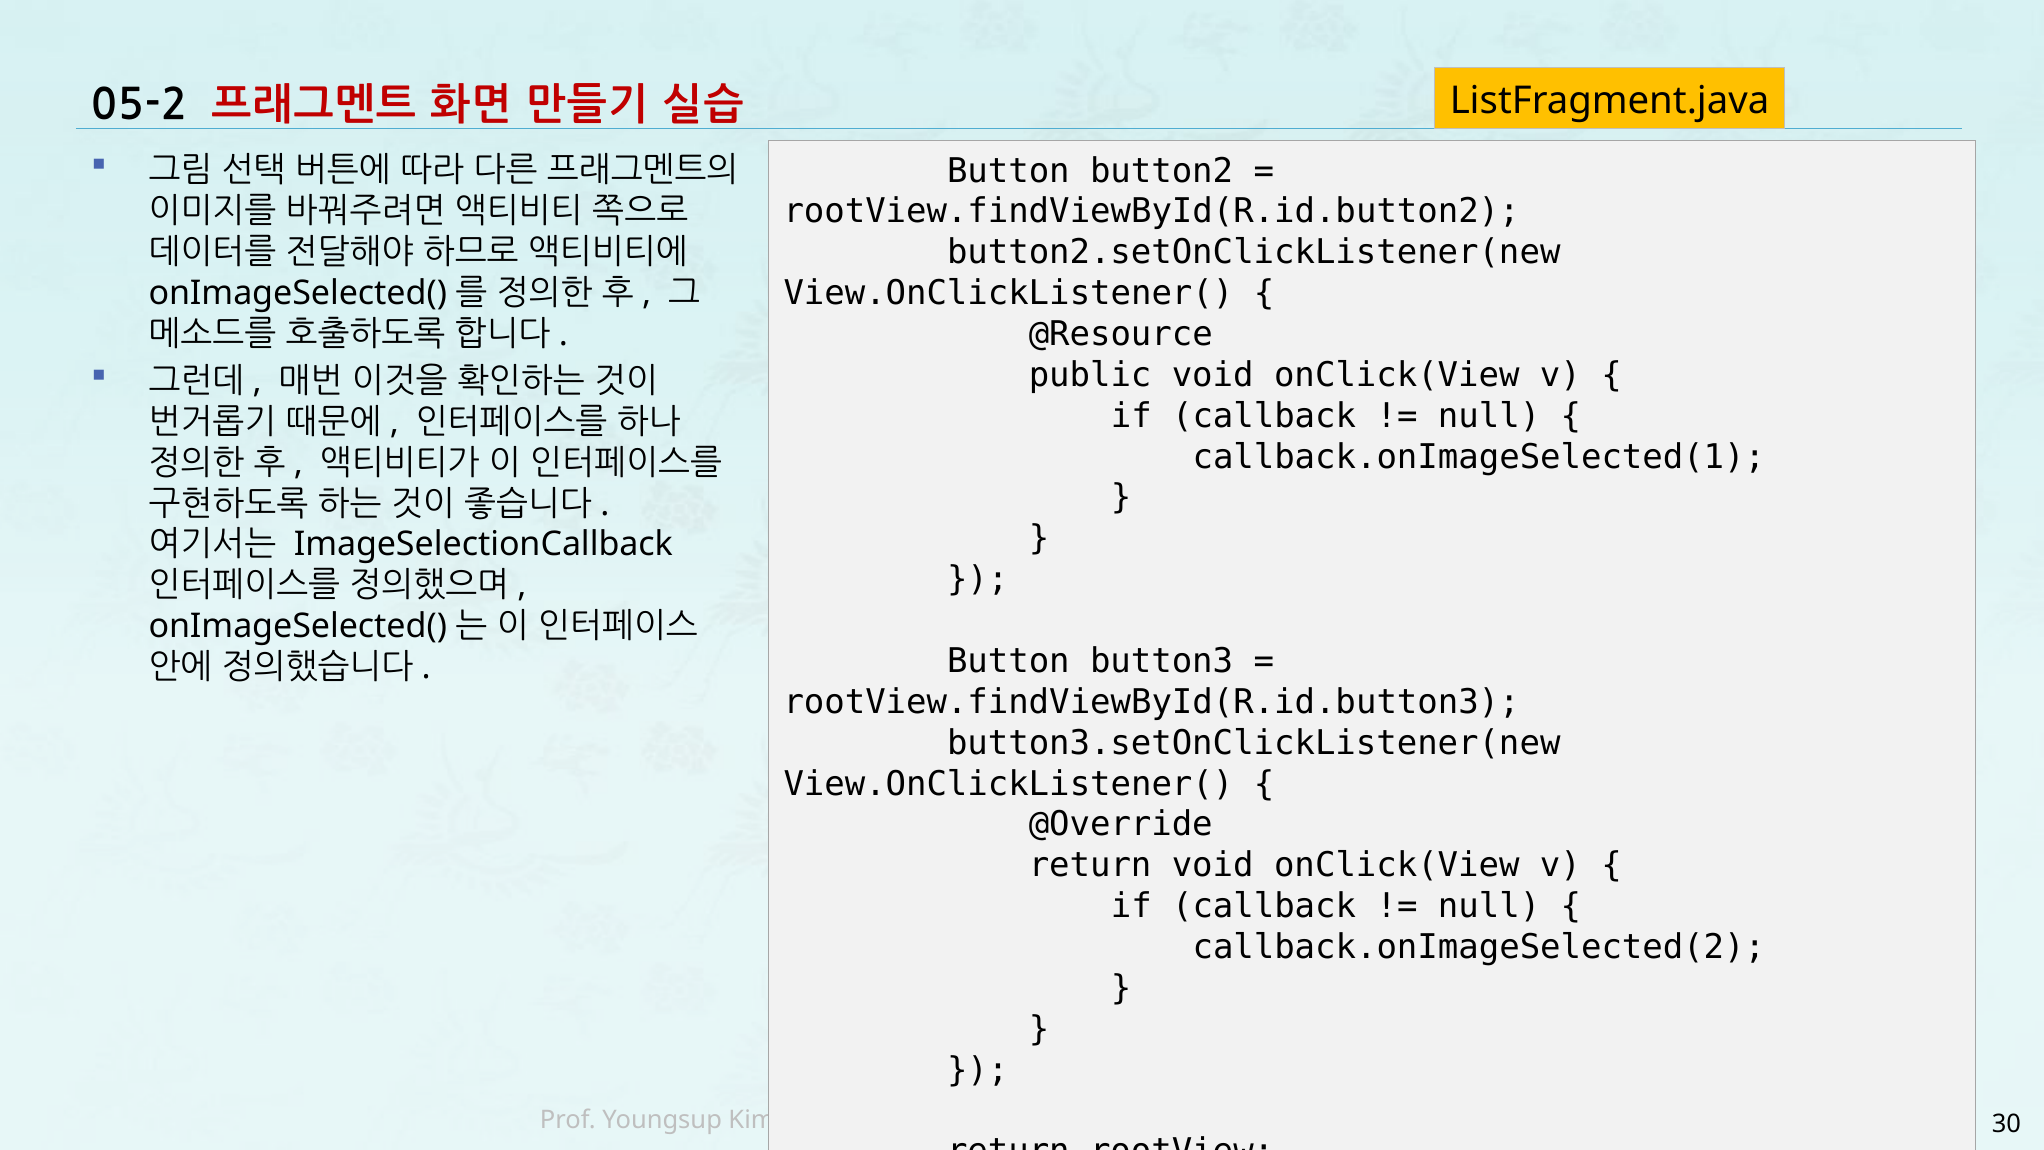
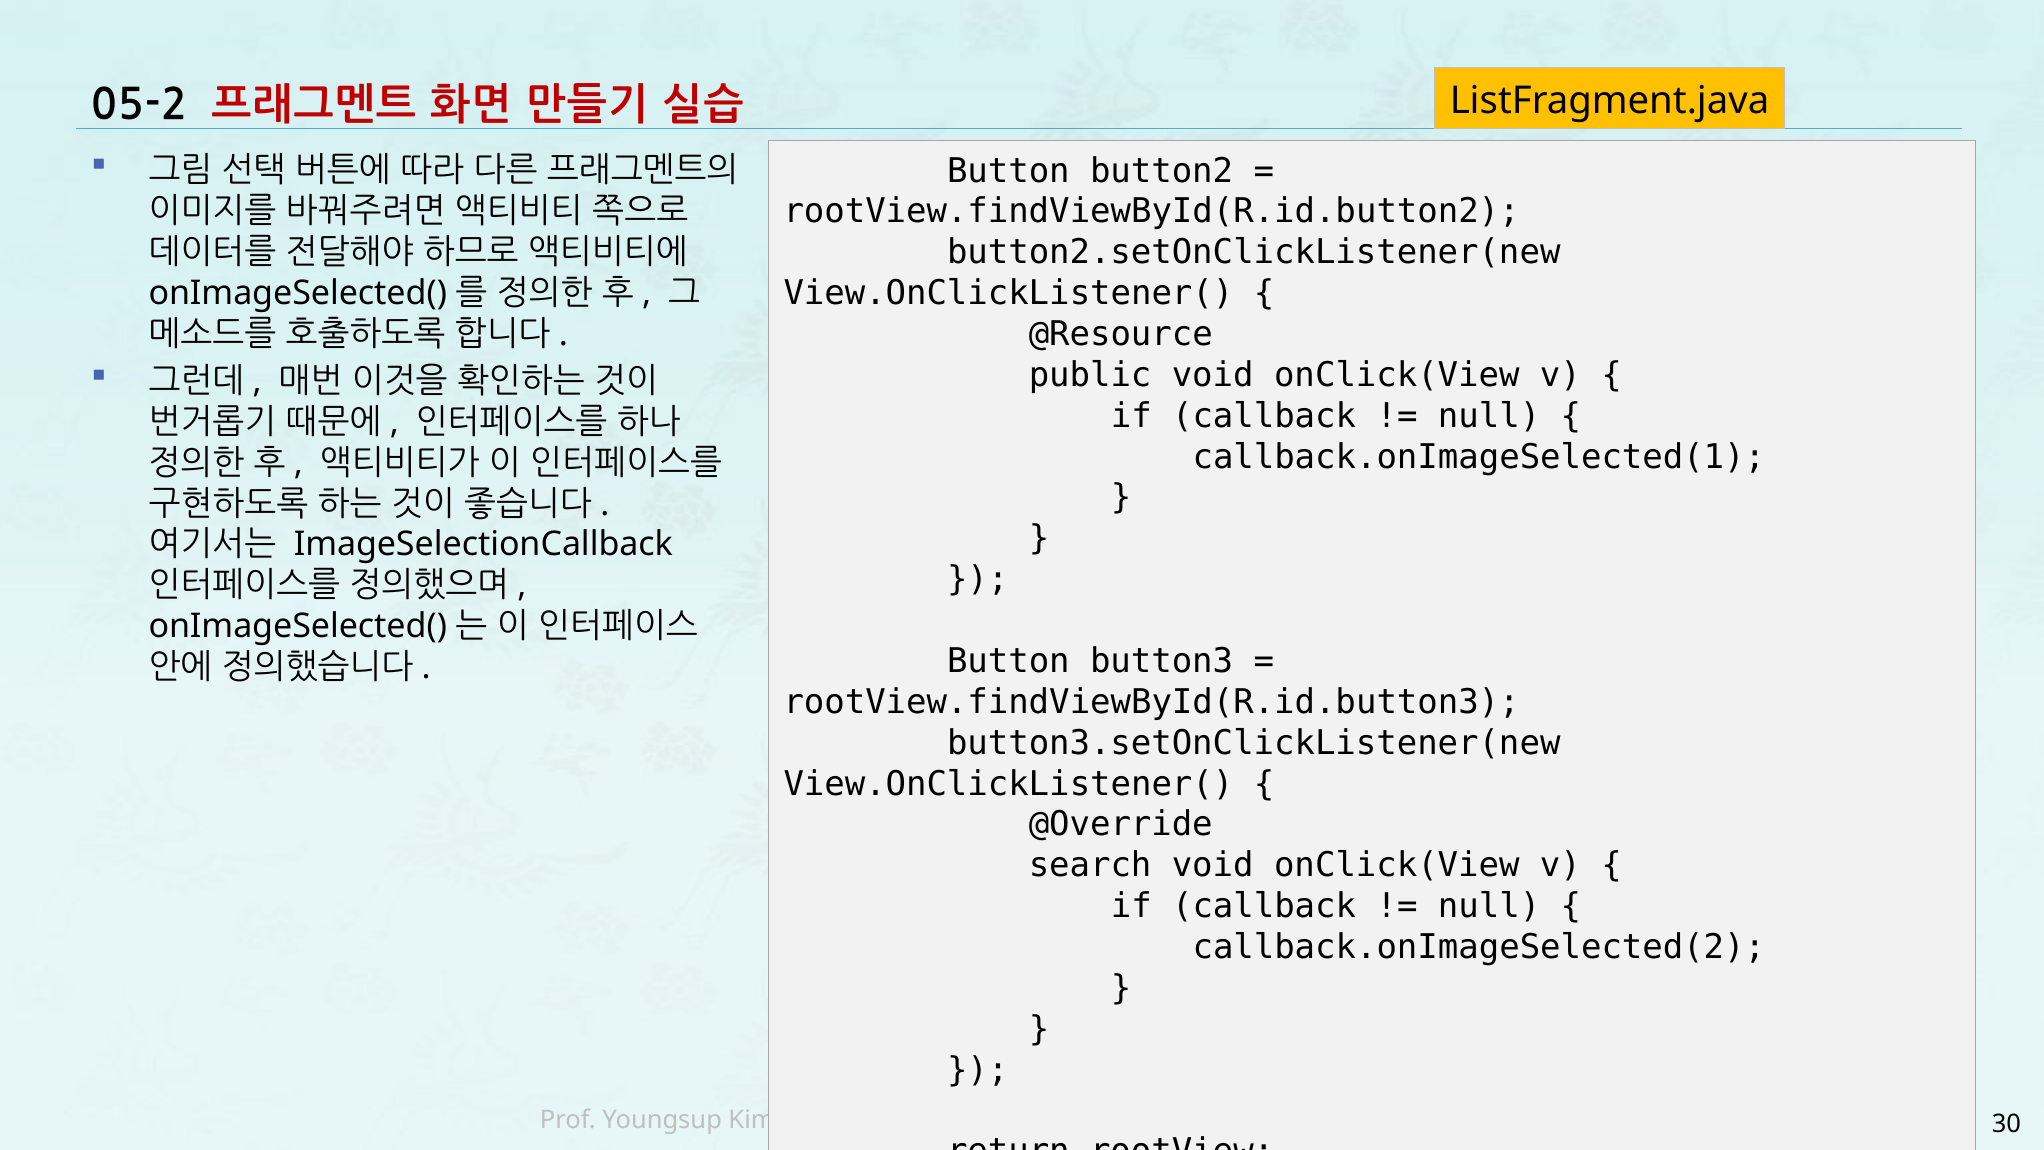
return at (1090, 865): return -> search
